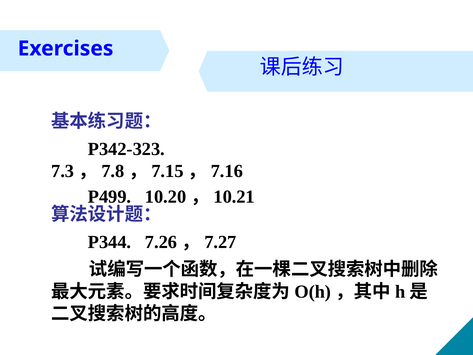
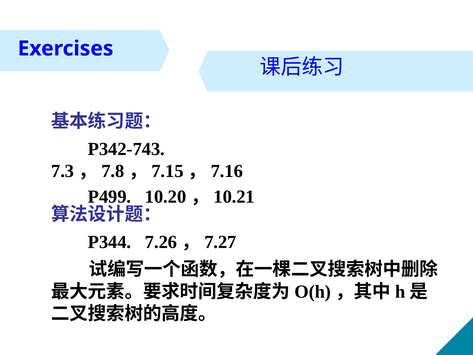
P342-323: P342-323 -> P342-743
